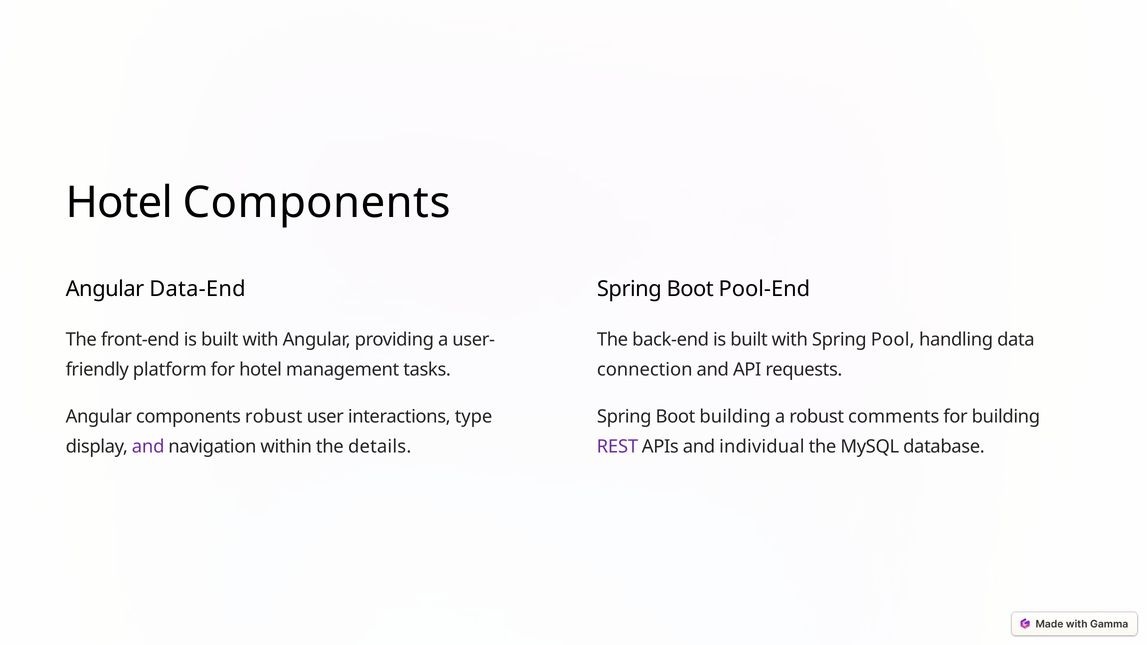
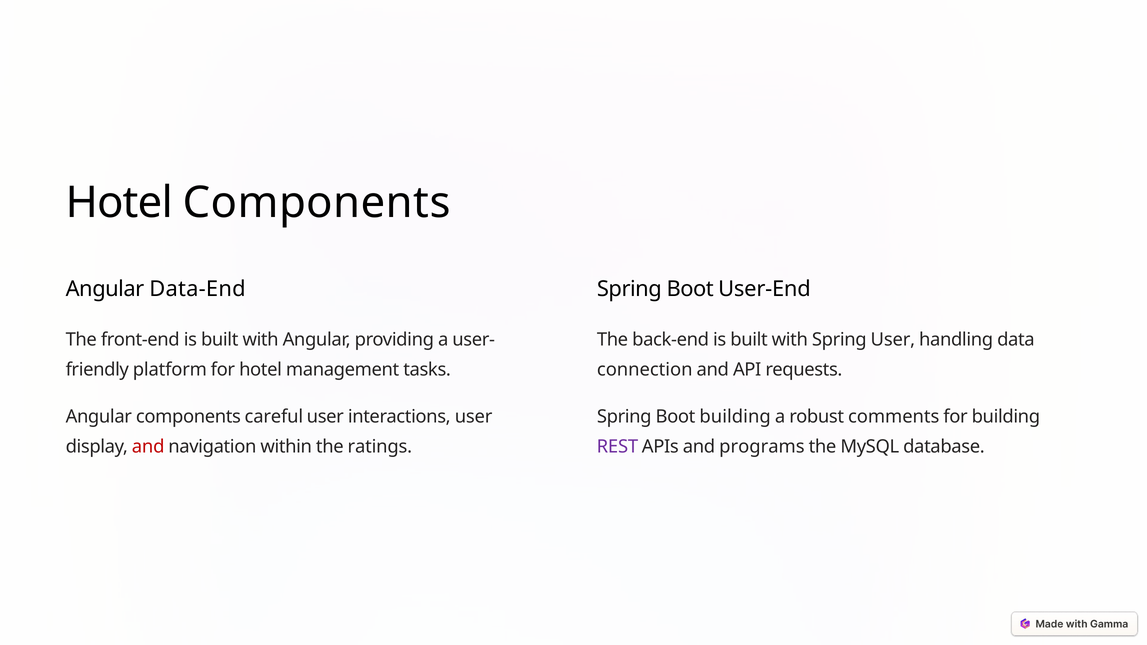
Pool-End: Pool-End -> User-End
Spring Pool: Pool -> User
components robust: robust -> careful
interactions type: type -> user
and at (148, 447) colour: purple -> red
details: details -> ratings
individual: individual -> programs
